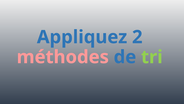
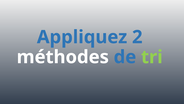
méthodes colour: pink -> white
